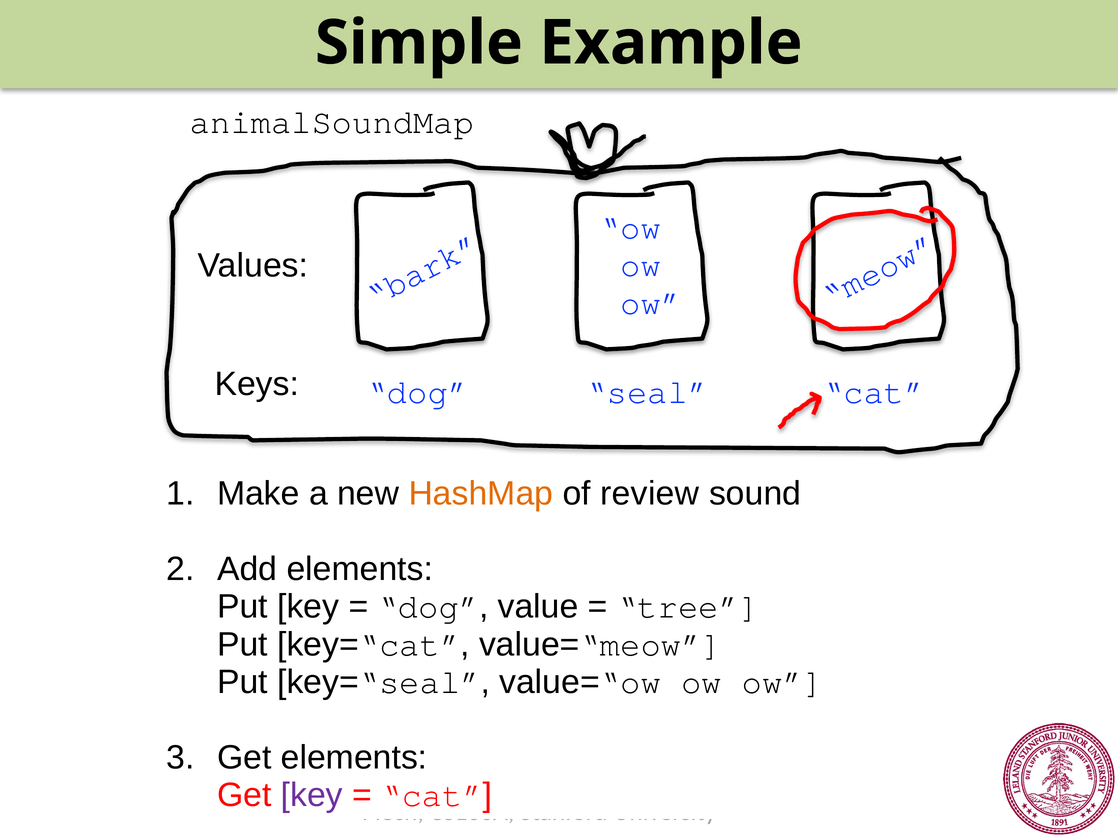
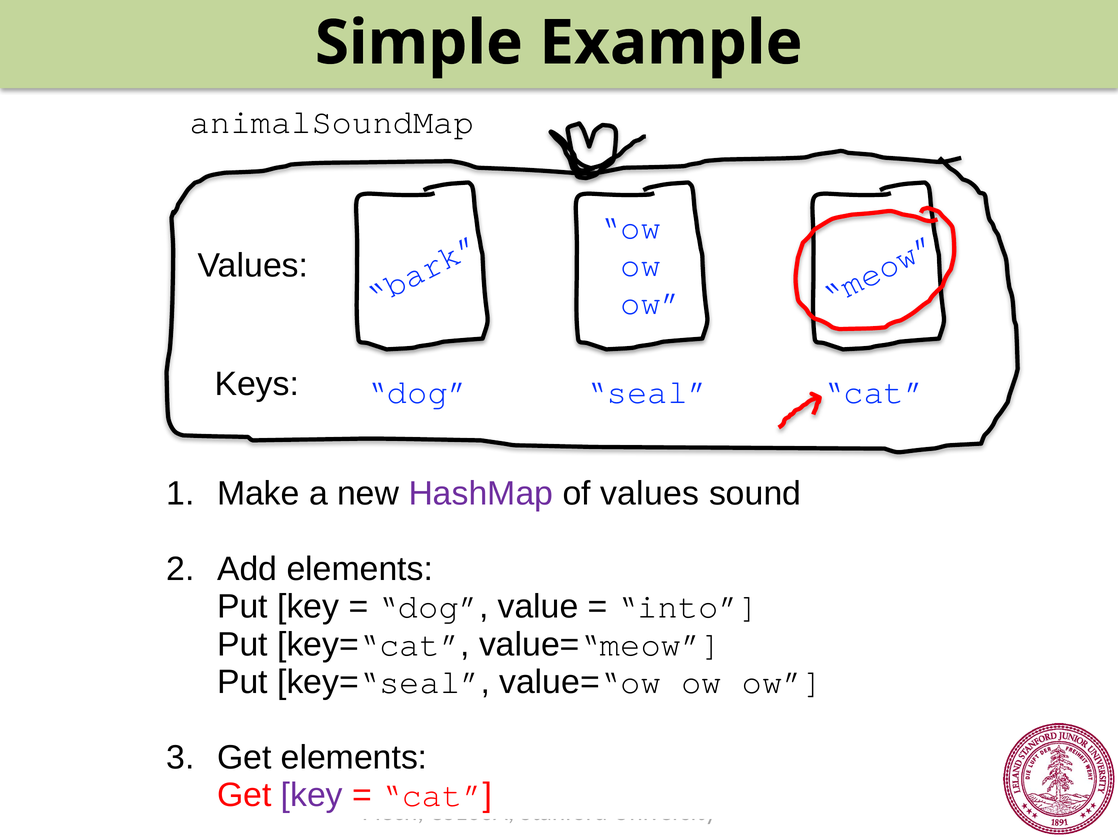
HashMap colour: orange -> purple
of review: review -> values
tree: tree -> into
